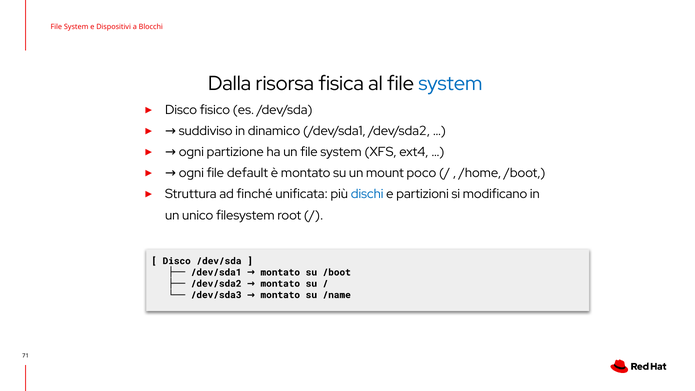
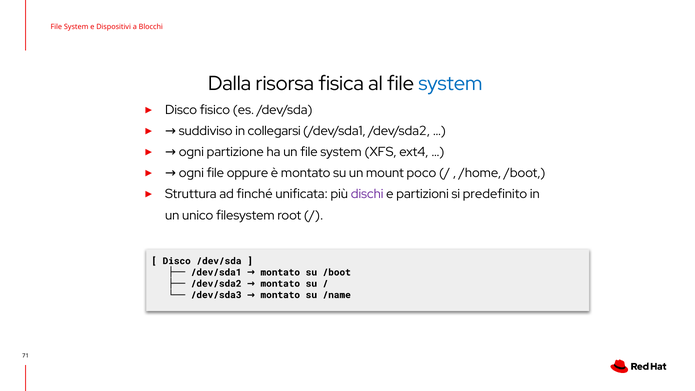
dinamico: dinamico -> collegarsi
default: default -> oppure
dischi colour: blue -> purple
modificano: modificano -> predefinito
